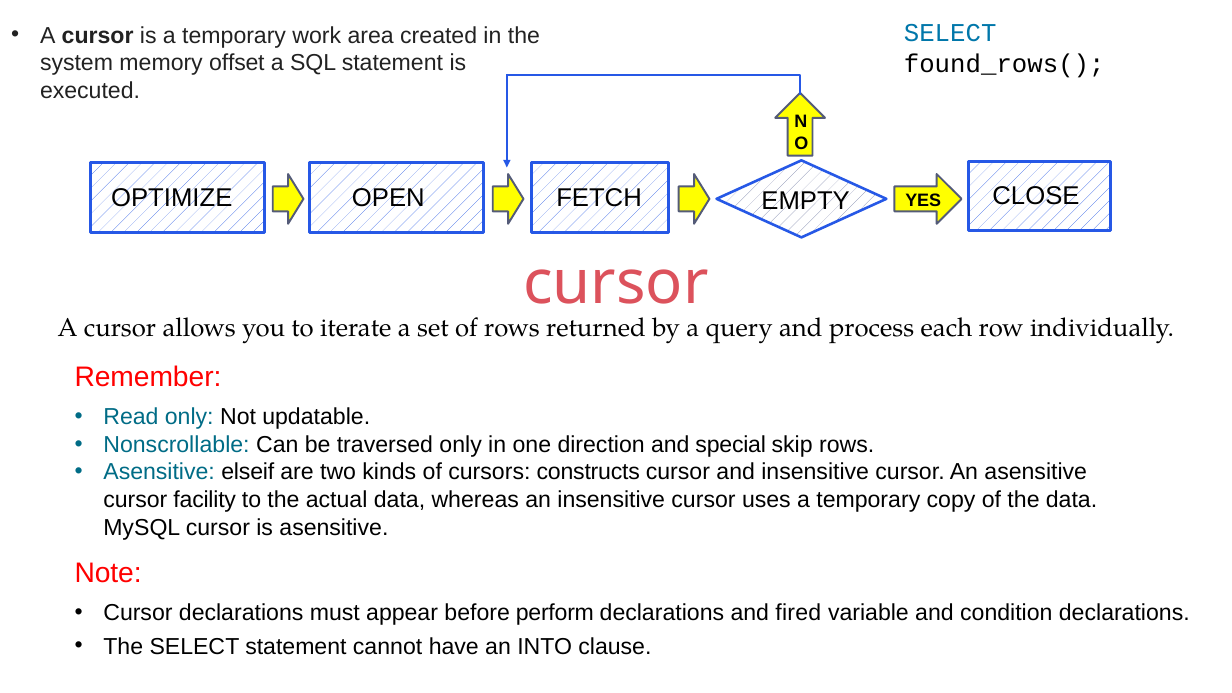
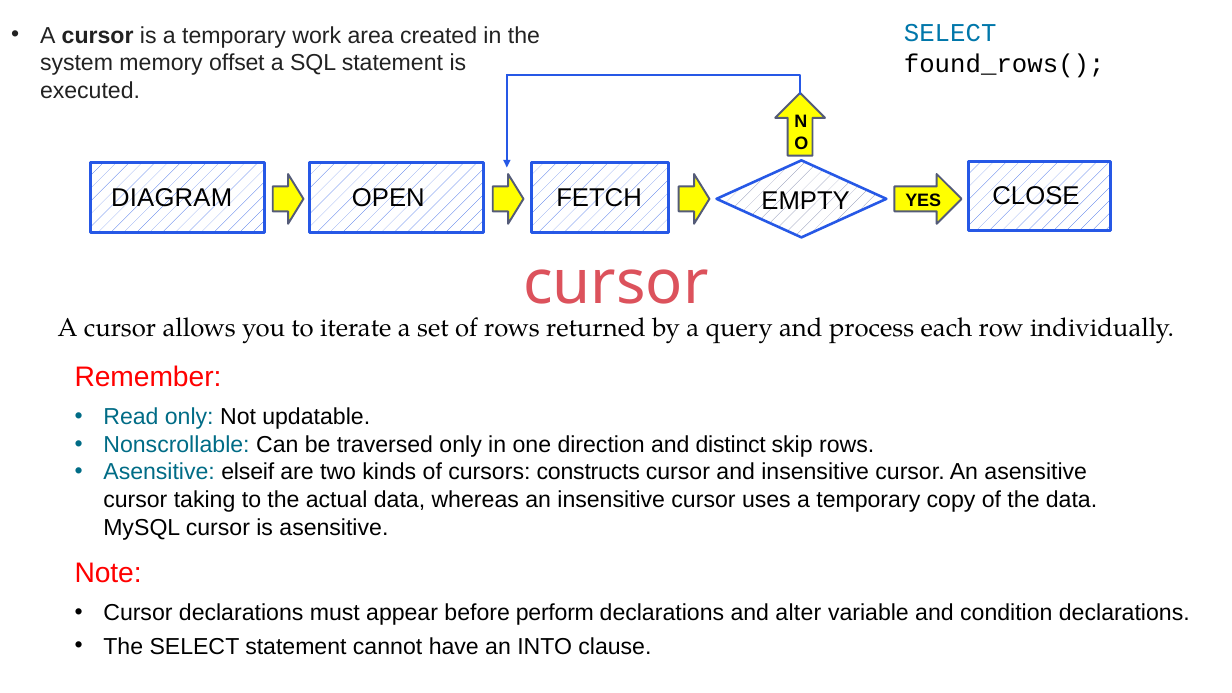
OPTIMIZE: OPTIMIZE -> DIAGRAM
special: special -> distinct
facility: facility -> taking
fired: fired -> alter
